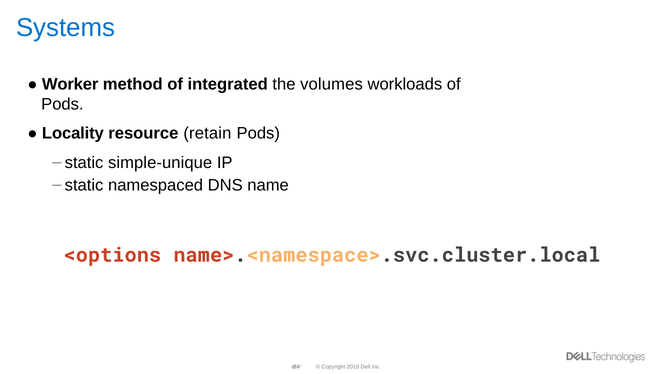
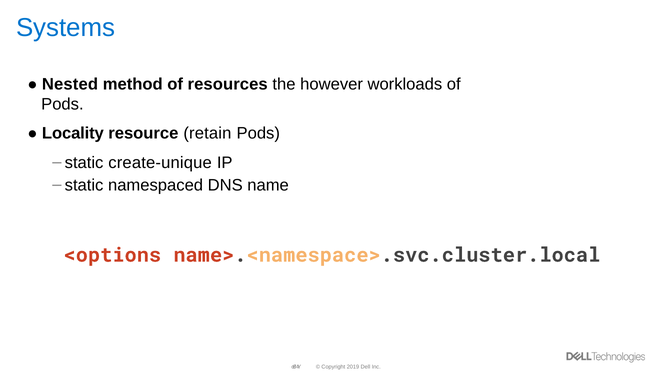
Worker: Worker -> Nested
integrated: integrated -> resources
volumes: volumes -> however
simple-unique: simple-unique -> create-unique
